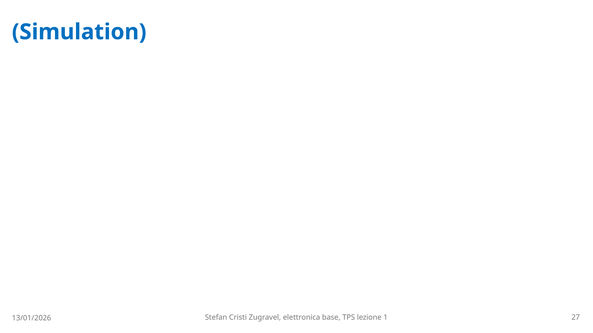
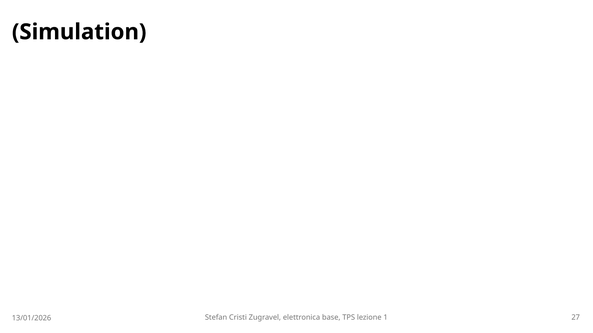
Simulation colour: blue -> black
